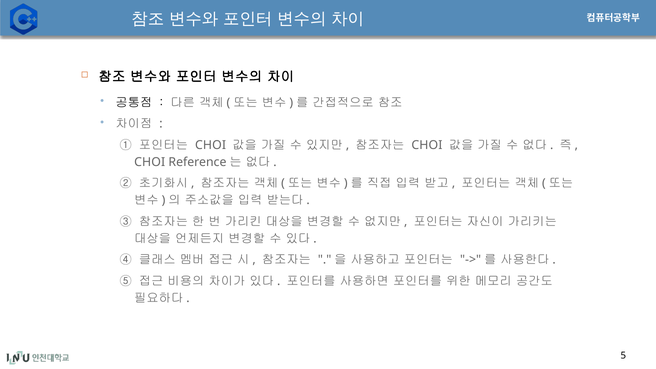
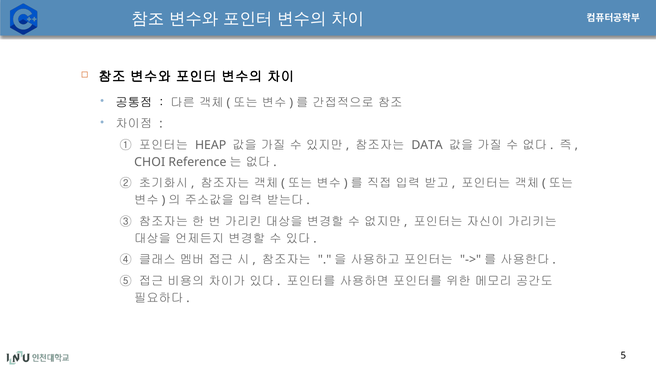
CHOI at (211, 145): CHOI -> HEAP
CHOI at (427, 145): CHOI -> DATA
